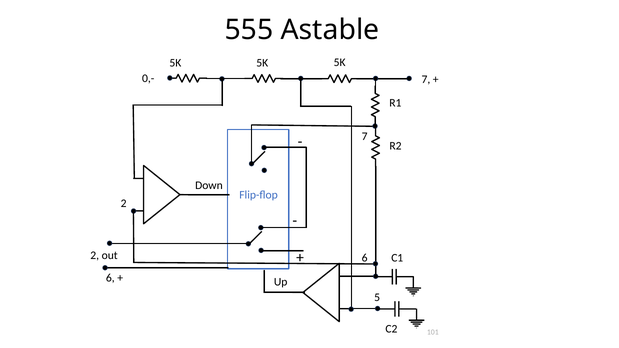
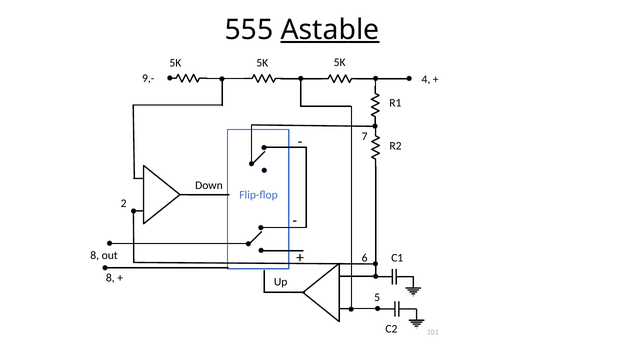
Astable underline: none -> present
0,-: 0,- -> 9,-
7 at (426, 80): 7 -> 4
2 at (95, 256): 2 -> 8
6 at (110, 278): 6 -> 8
